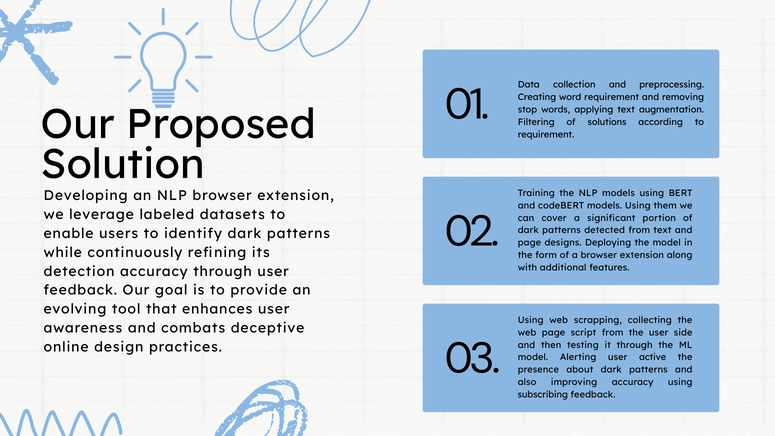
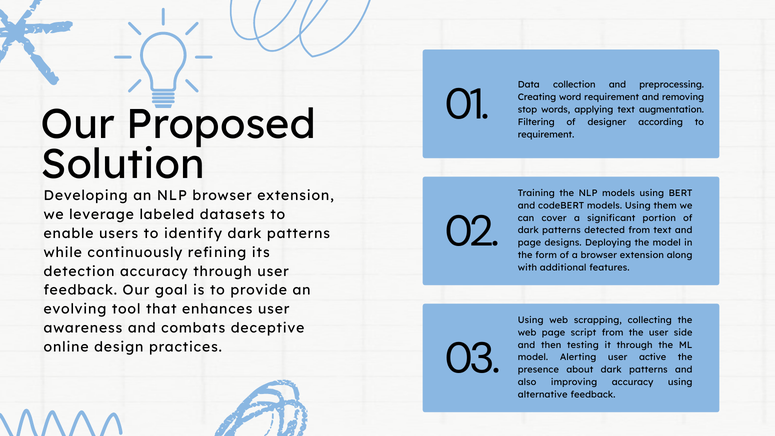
solutions: solutions -> designer
subscribing: subscribing -> alternative
